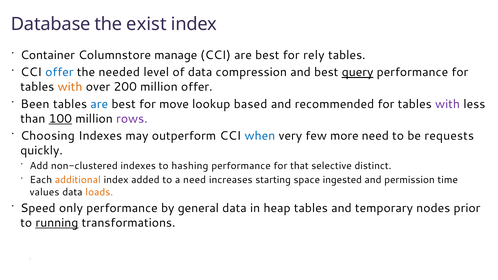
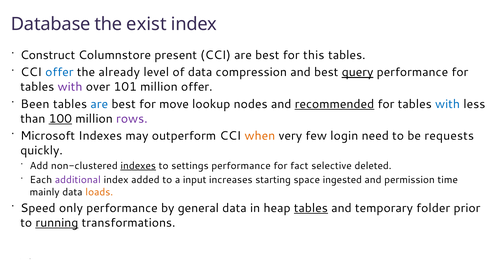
Container: Container -> Construct
manage: manage -> present
rely: rely -> this
needed: needed -> already
with at (70, 87) colour: orange -> purple
200: 200 -> 101
based: based -> nodes
recommended underline: none -> present
with at (448, 104) colour: purple -> blue
Choosing: Choosing -> Microsoft
when colour: blue -> orange
more: more -> login
indexes at (138, 166) underline: none -> present
hashing: hashing -> settings
that: that -> fact
distinct: distinct -> deleted
additional colour: orange -> purple
a need: need -> input
values: values -> mainly
tables at (311, 208) underline: none -> present
nodes: nodes -> folder
